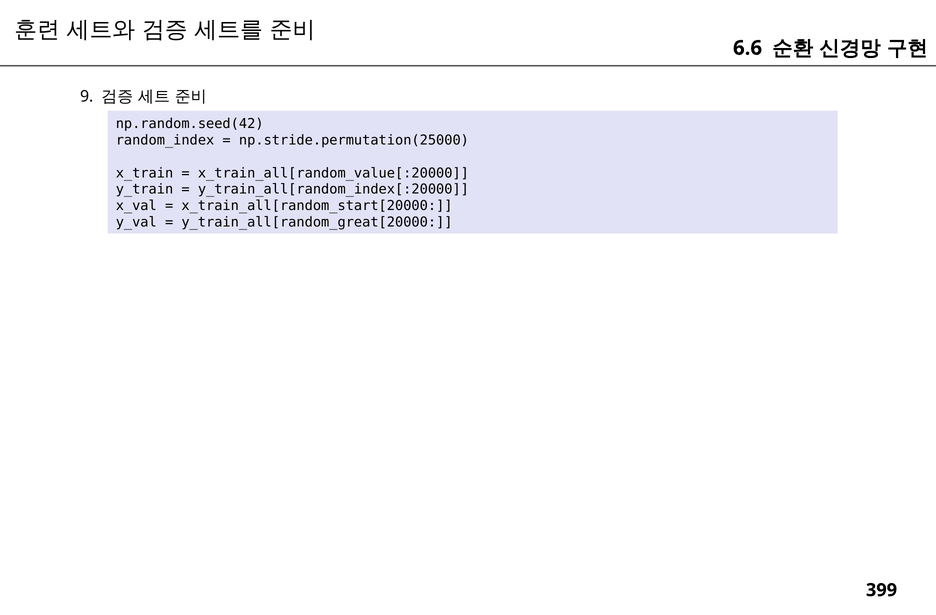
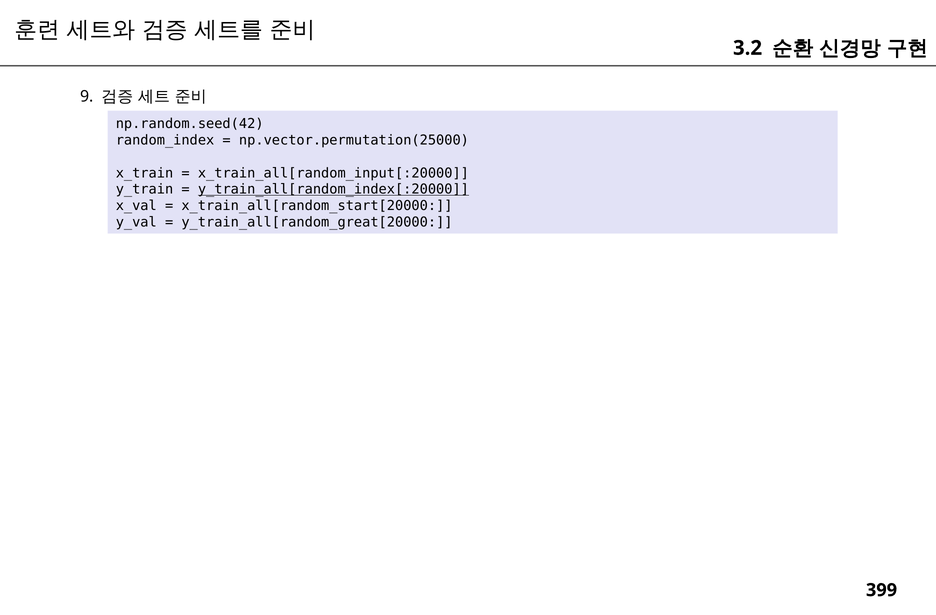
6.6: 6.6 -> 3.2
np.stride.permutation(25000: np.stride.permutation(25000 -> np.vector.permutation(25000
x_train_all[random_value[:20000: x_train_all[random_value[:20000 -> x_train_all[random_input[:20000
y_train_all[random_index[:20000 underline: none -> present
